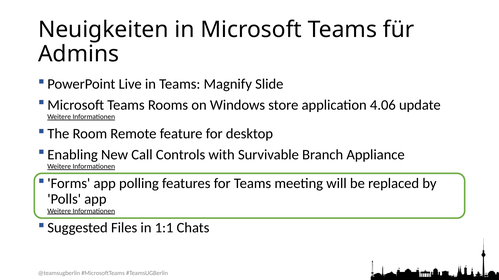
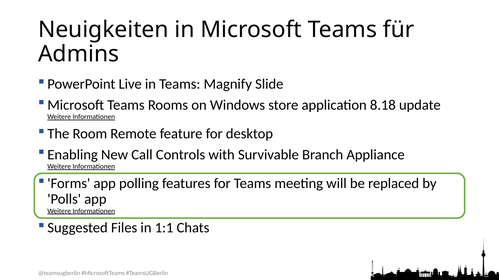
4.06: 4.06 -> 8.18
